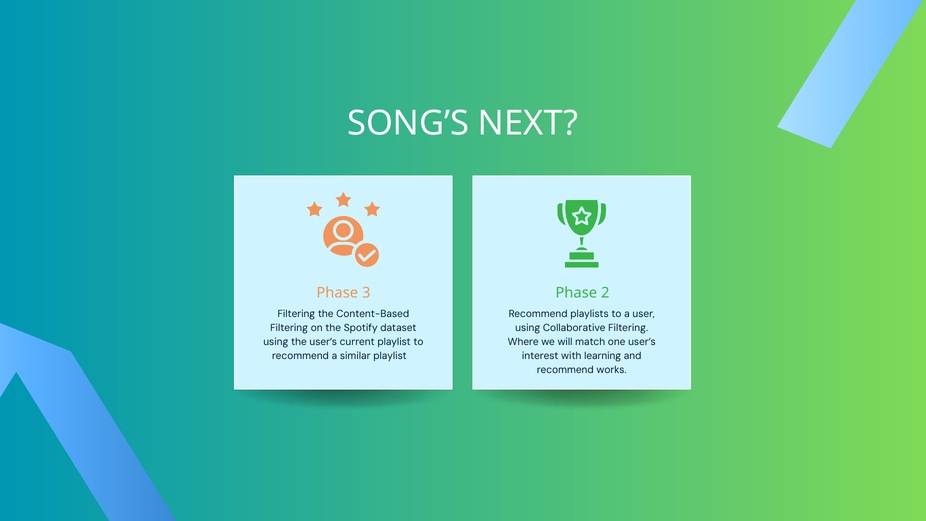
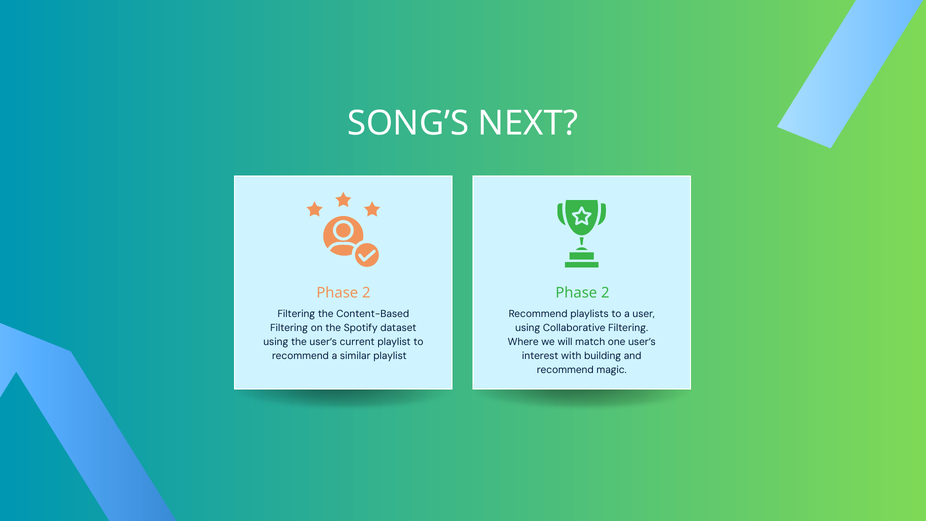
3 at (366, 293): 3 -> 2
learning: learning -> building
works: works -> magic
